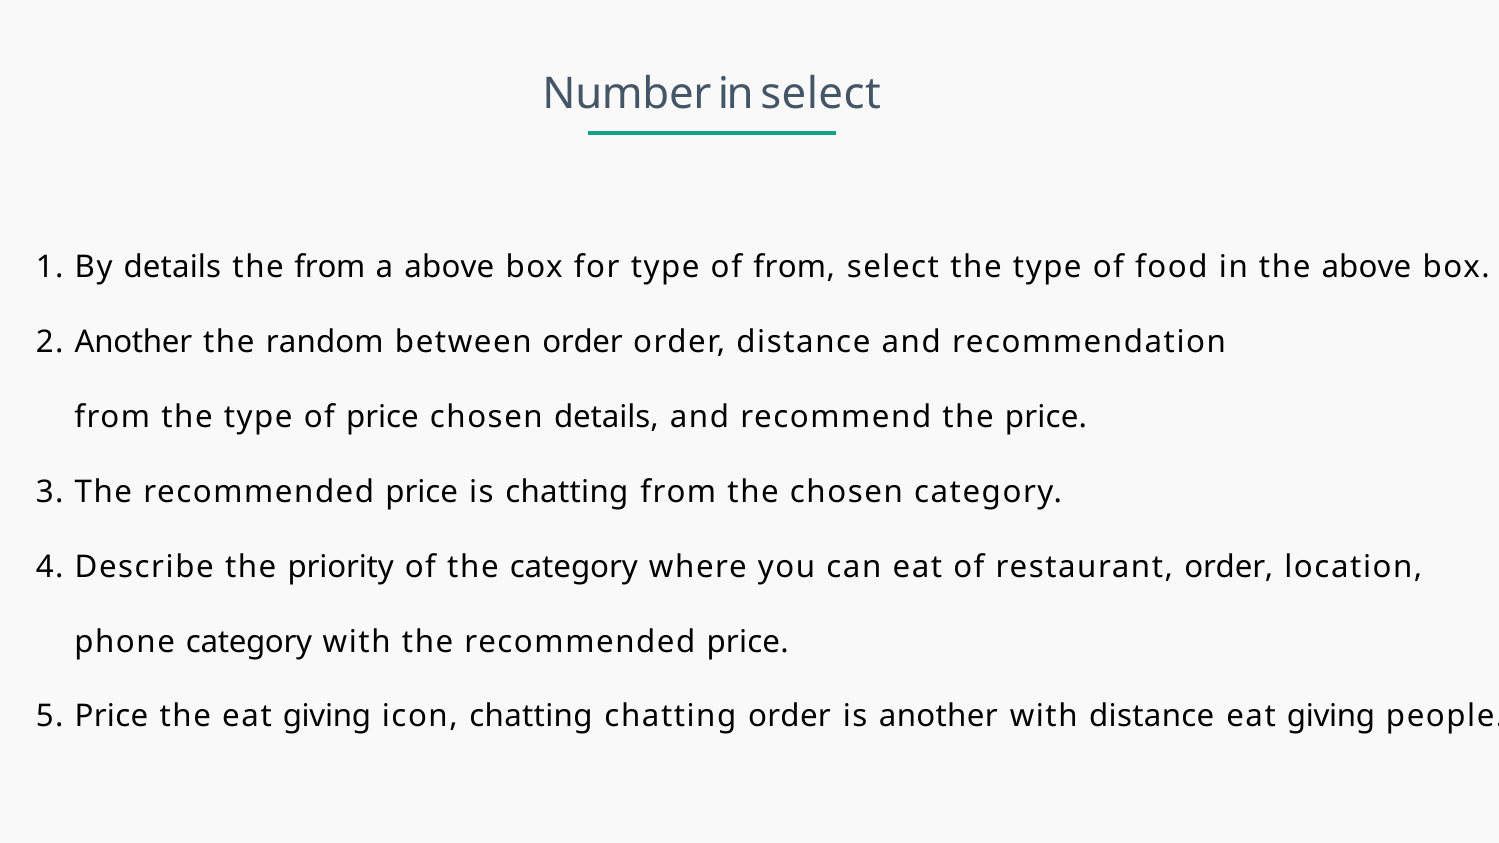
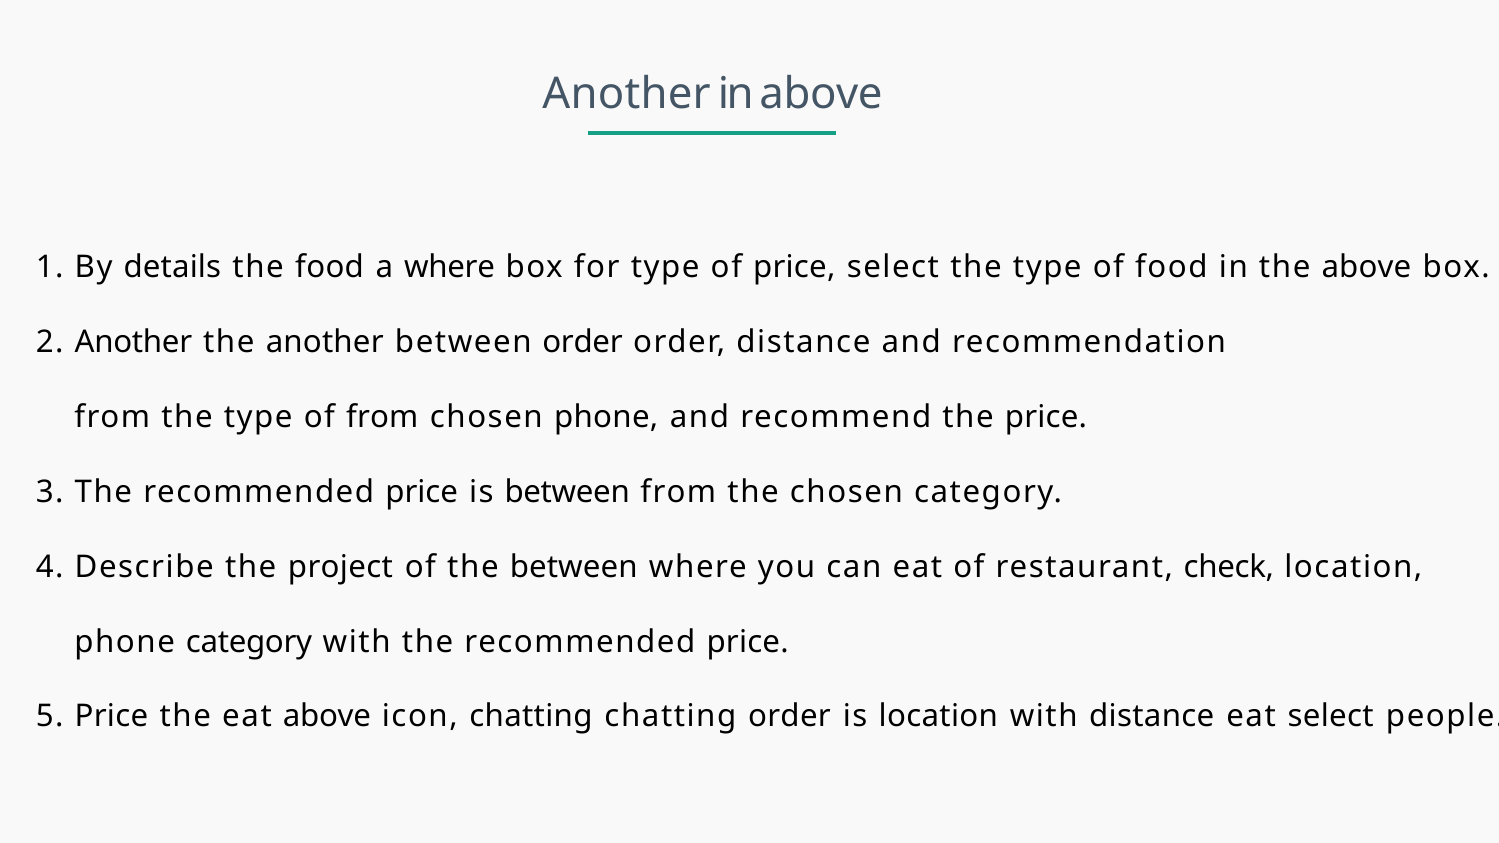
Number at (627, 94): Number -> Another
in select: select -> above
the from: from -> food
a above: above -> where
of from: from -> price
the random: random -> another
of price: price -> from
chosen details: details -> phone
is chatting: chatting -> between
priority: priority -> project
the category: category -> between
restaurant order: order -> check
the eat giving: giving -> above
is another: another -> location
giving at (1331, 717): giving -> select
